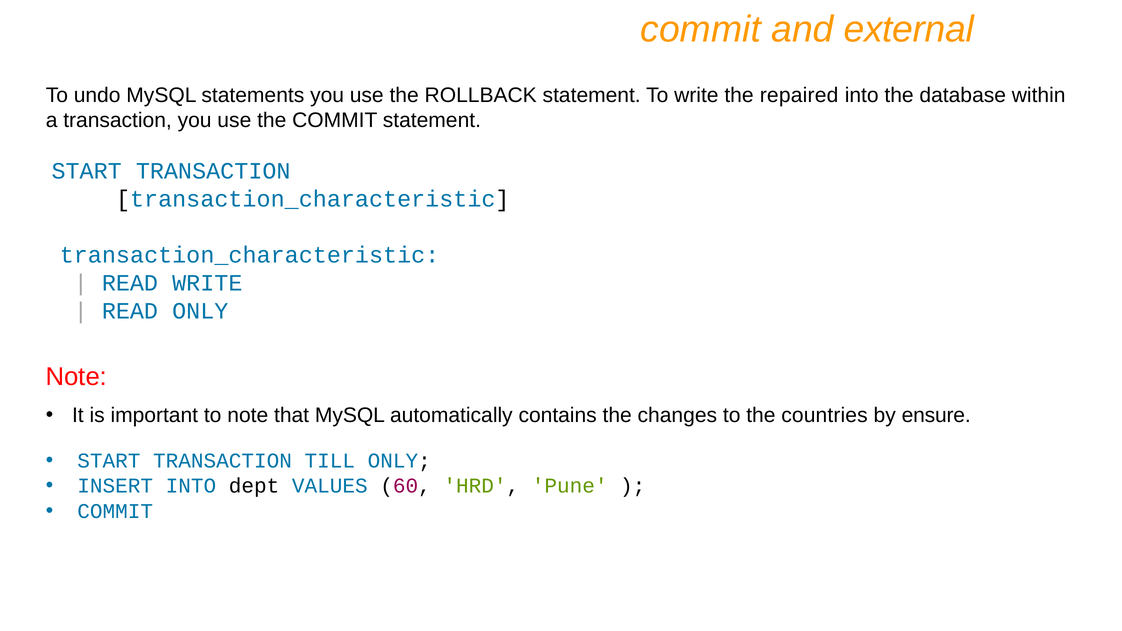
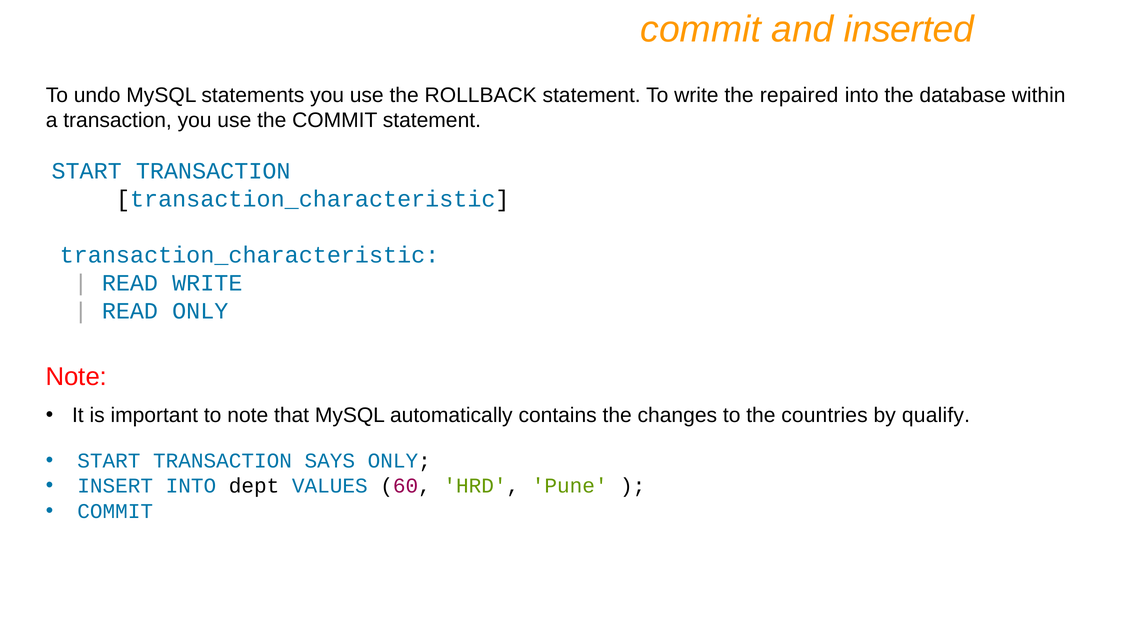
external: external -> inserted
ensure: ensure -> qualify
TILL: TILL -> SAYS
